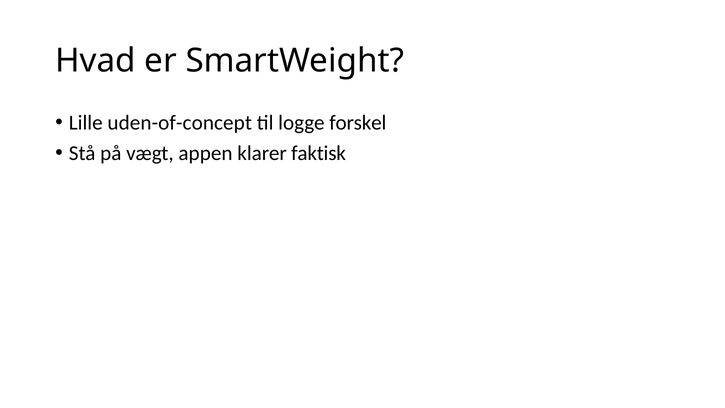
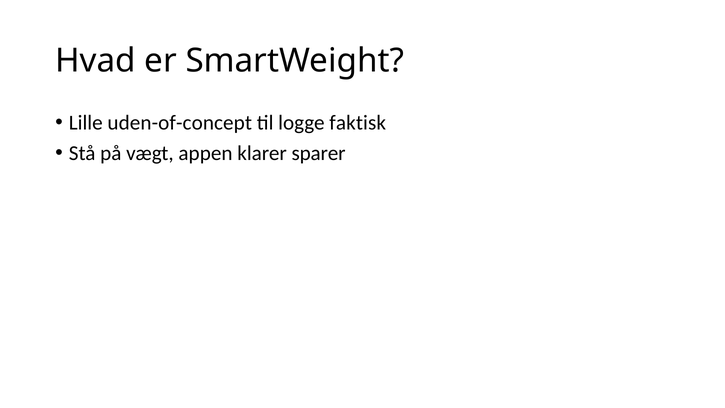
forskel: forskel -> faktisk
faktisk: faktisk -> sparer
